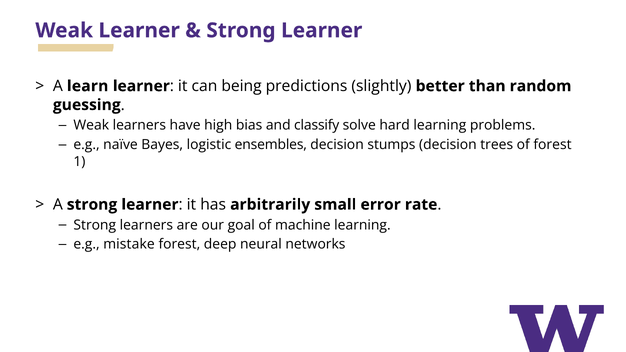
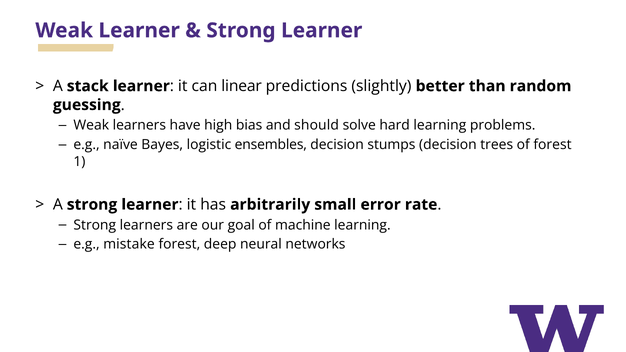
learn: learn -> stack
being: being -> linear
classify: classify -> should
